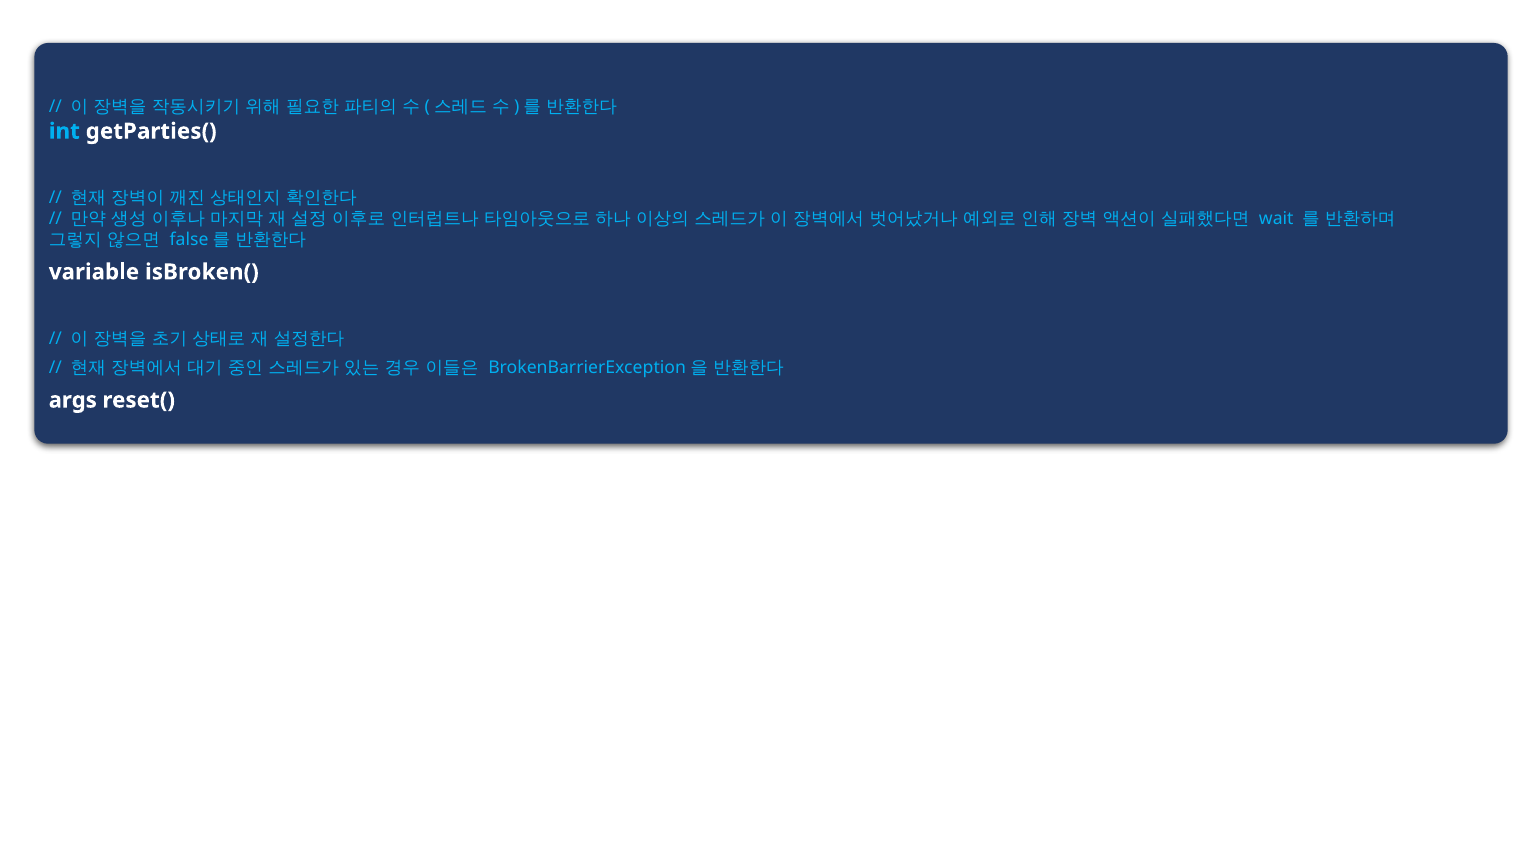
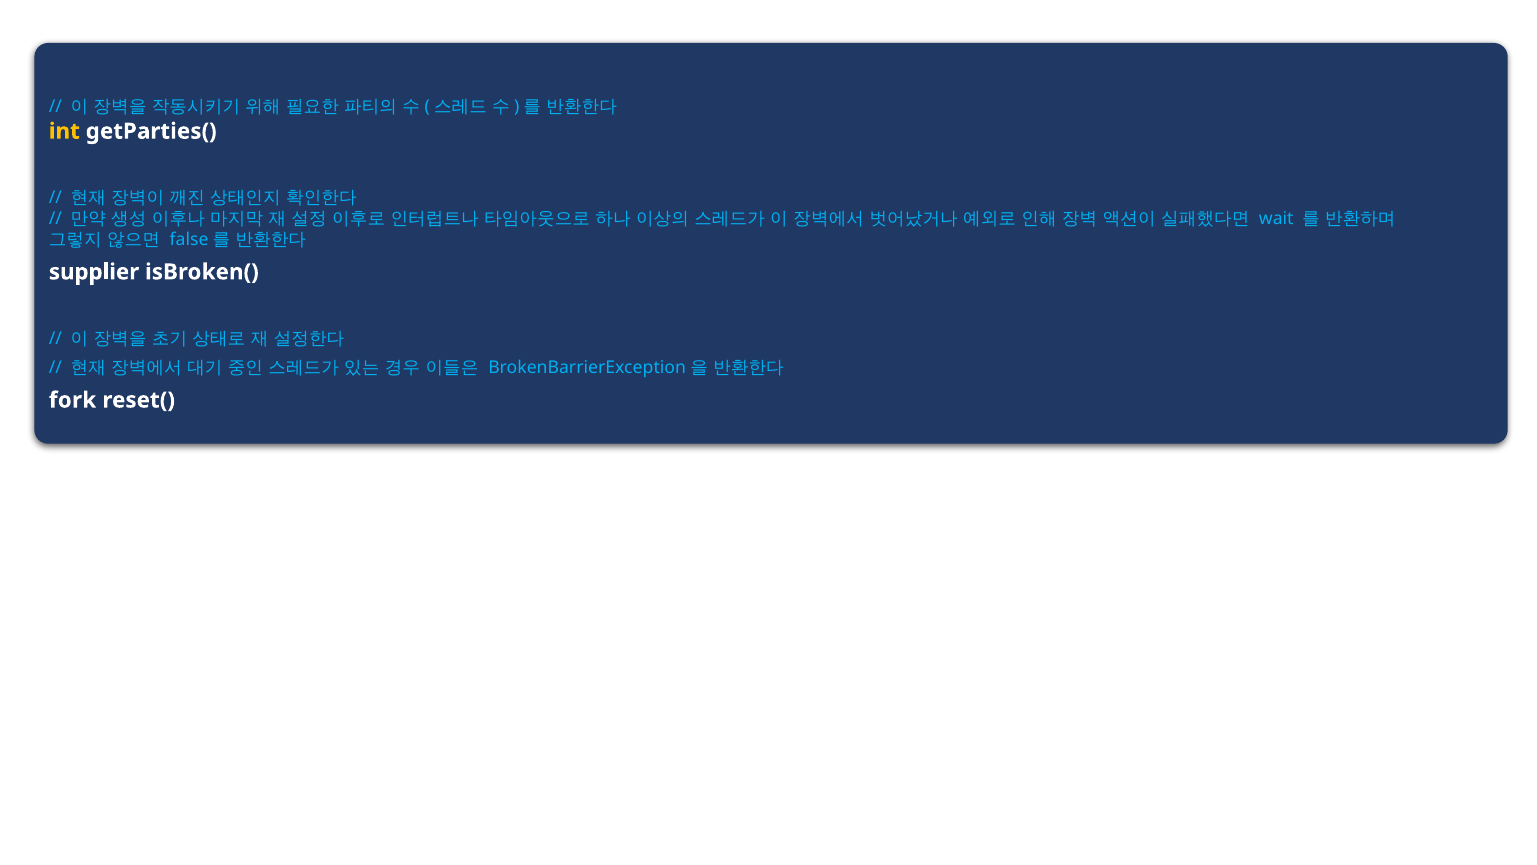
int colour: light blue -> yellow
variable: variable -> supplier
args: args -> fork
